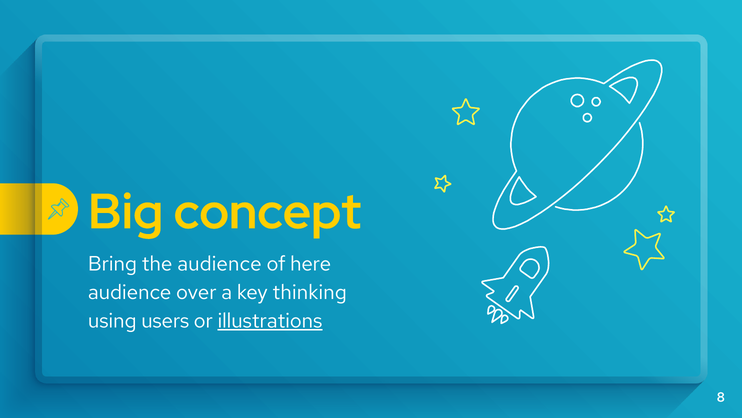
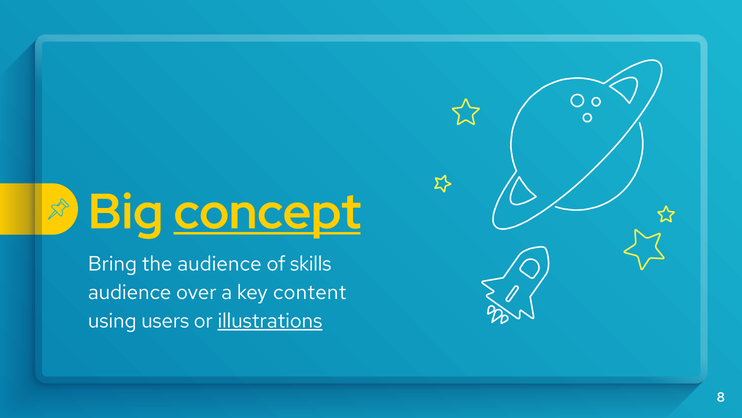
concept underline: none -> present
here: here -> skills
thinking: thinking -> content
